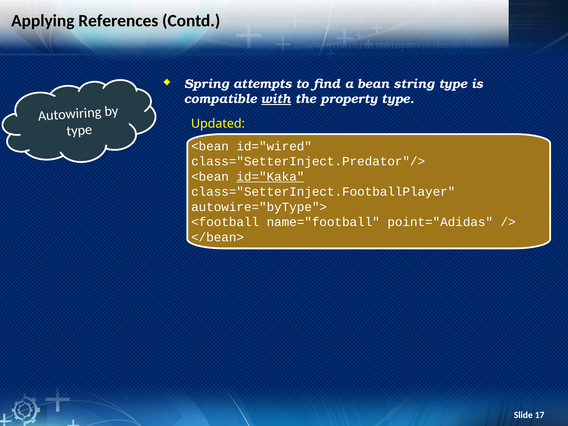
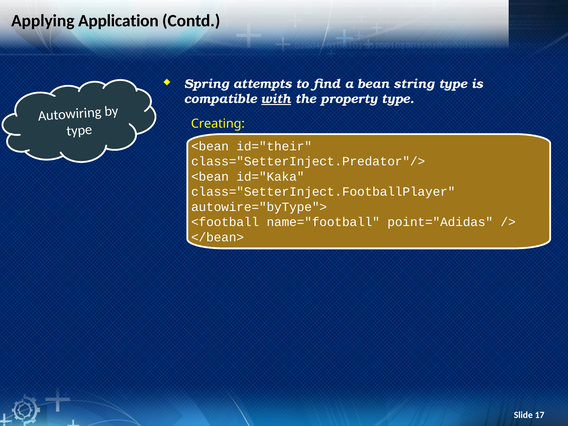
References: References -> Application
Updated: Updated -> Creating
id="wired: id="wired -> id="their
id="Kaka underline: present -> none
